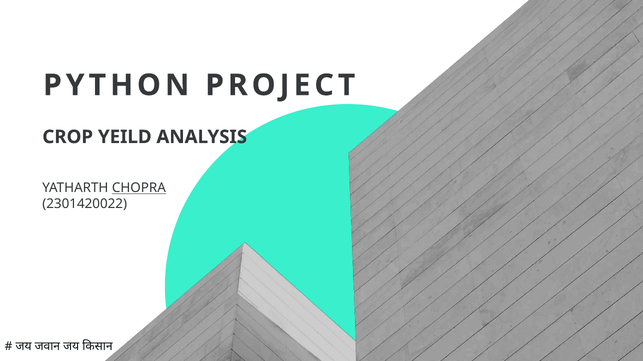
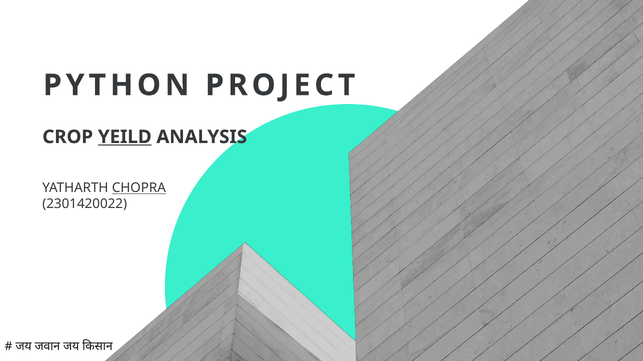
YEILD underline: none -> present
